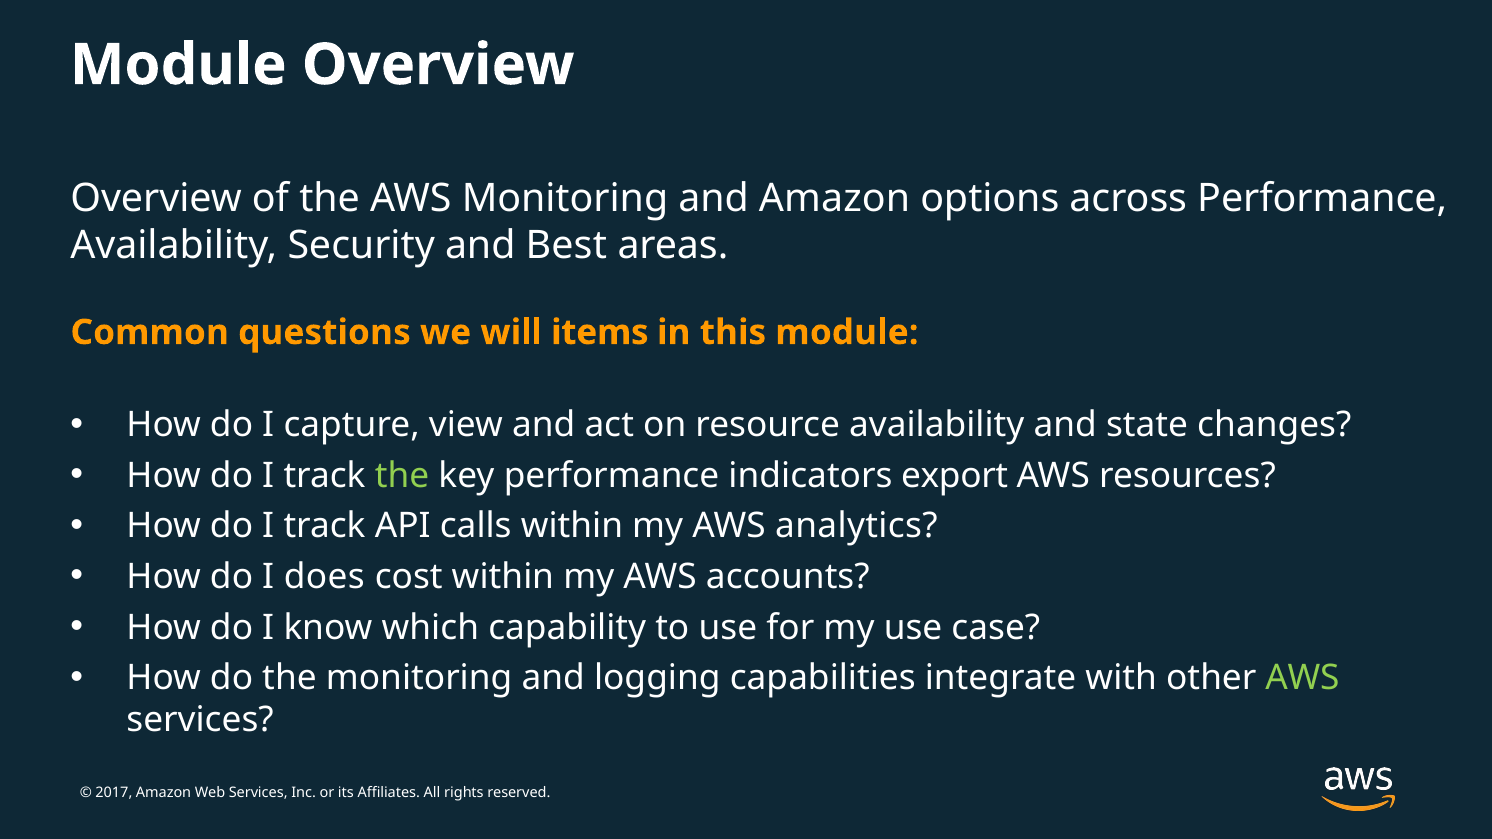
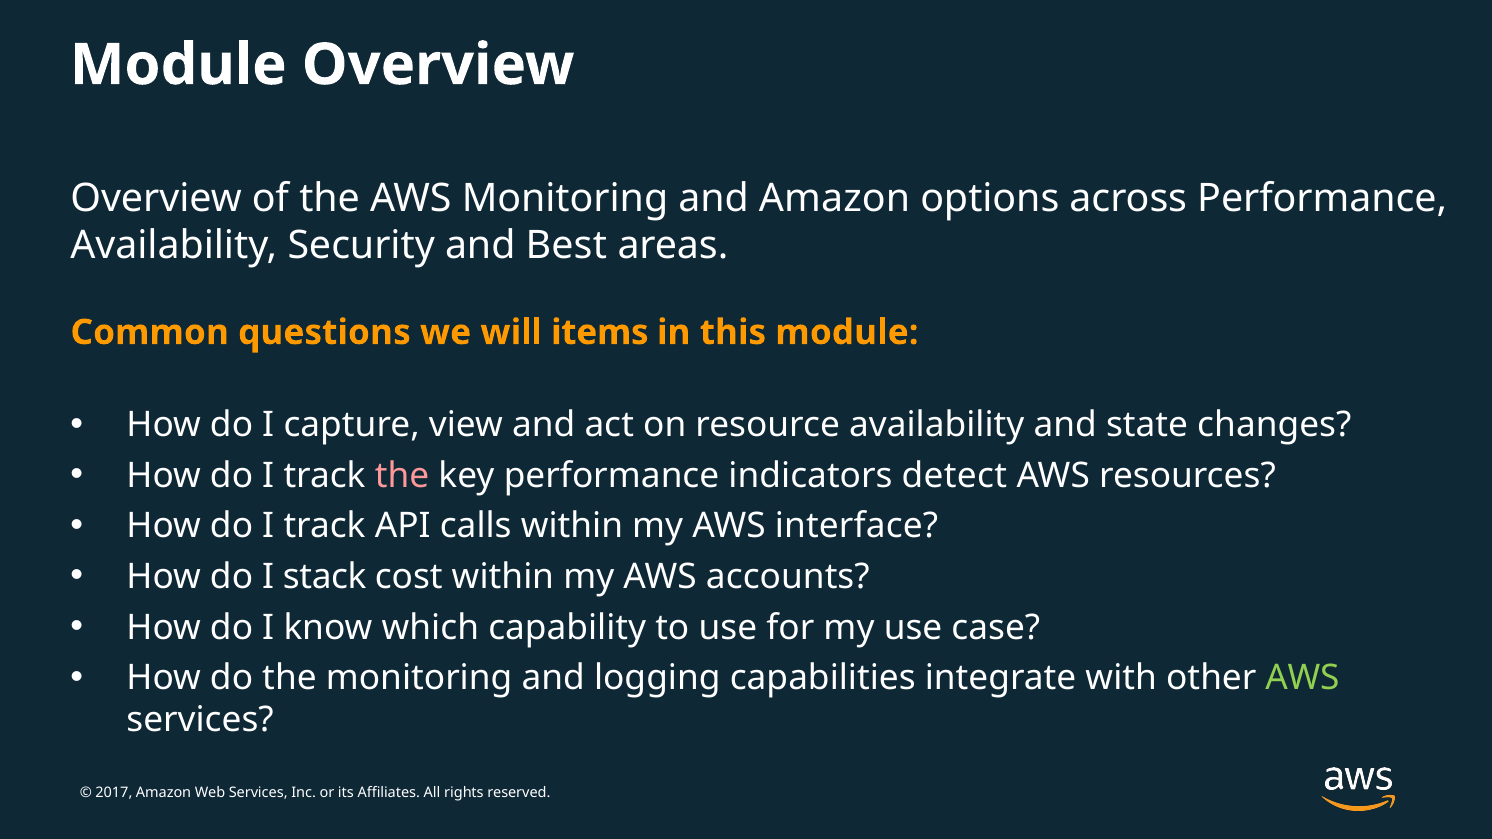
the at (402, 476) colour: light green -> pink
export: export -> detect
analytics: analytics -> interface
does: does -> stack
